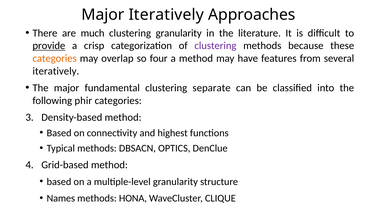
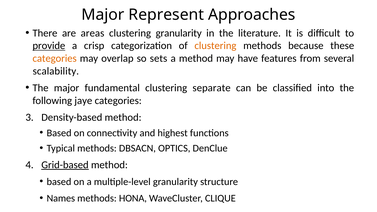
Major Iteratively: Iteratively -> Represent
much: much -> areas
clustering at (215, 46) colour: purple -> orange
four: four -> sets
iteratively at (56, 71): iteratively -> scalability
phir: phir -> jaye
Grid-based underline: none -> present
